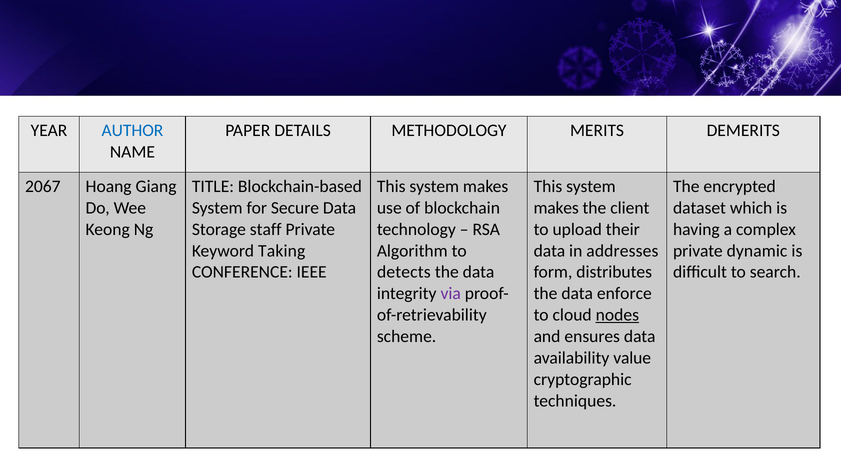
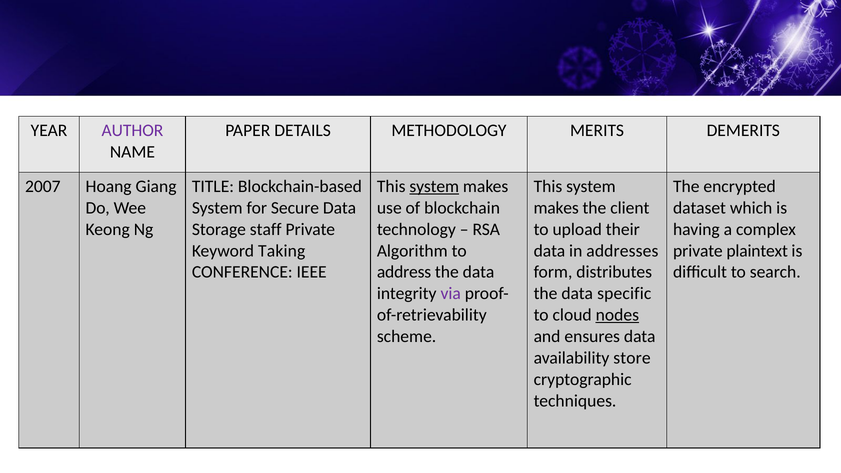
AUTHOR colour: blue -> purple
2067: 2067 -> 2007
system at (434, 186) underline: none -> present
dynamic: dynamic -> plaintext
detects: detects -> address
enforce: enforce -> specific
value: value -> store
